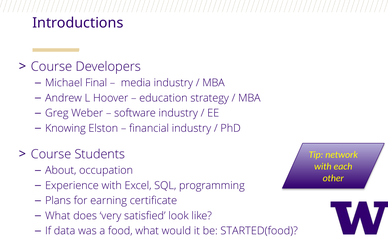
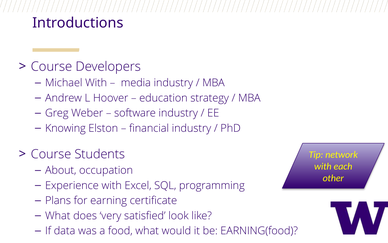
Michael Final: Final -> With
STARTED(food: STARTED(food -> EARNING(food
